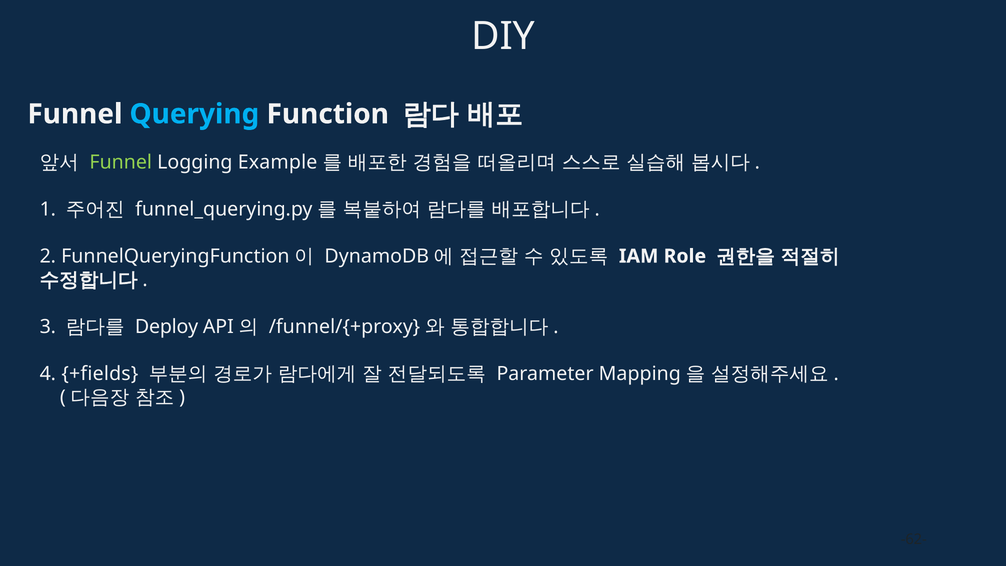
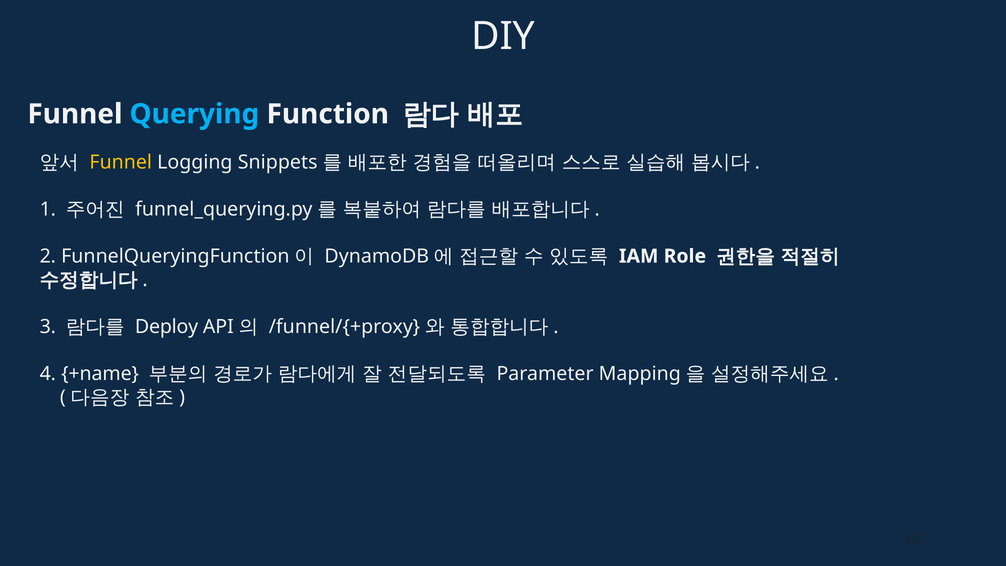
Funnel at (121, 162) colour: light green -> yellow
Example: Example -> Snippets
+fields: +fields -> +name
